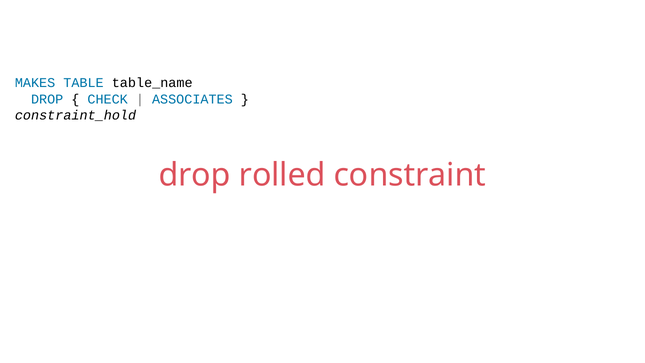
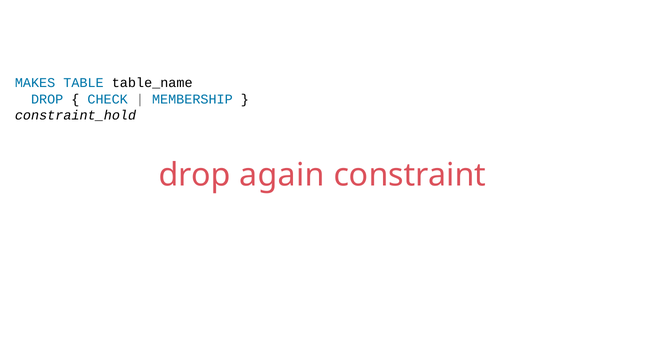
ASSOCIATES: ASSOCIATES -> MEMBERSHIP
rolled: rolled -> again
